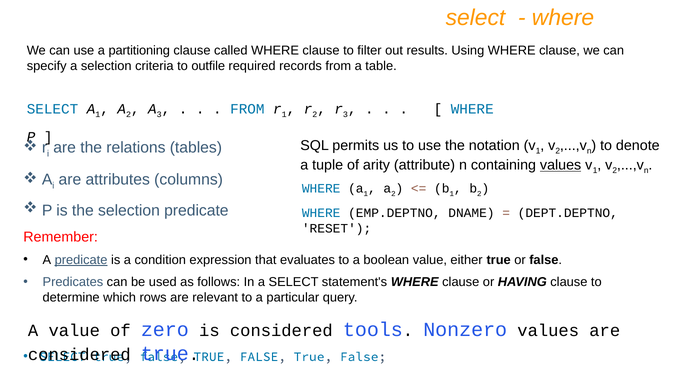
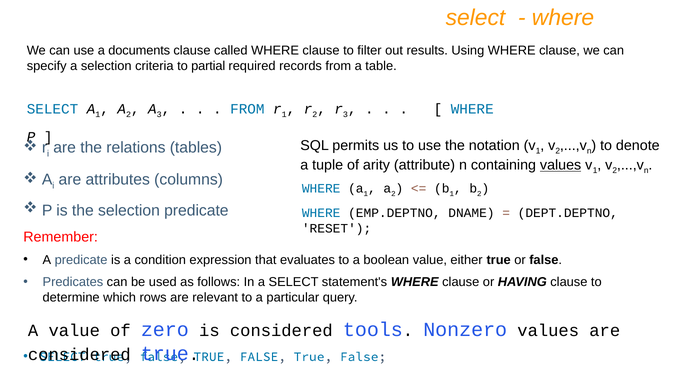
partitioning: partitioning -> documents
outfile: outfile -> partial
predicate at (81, 260) underline: present -> none
